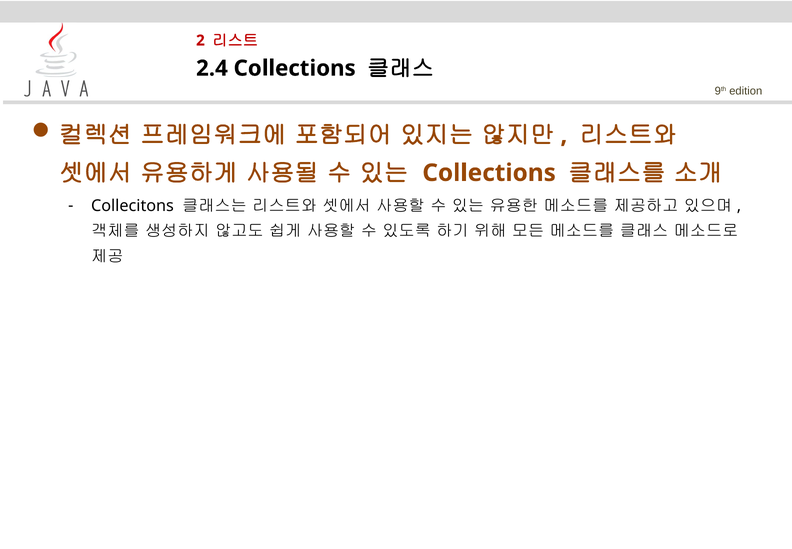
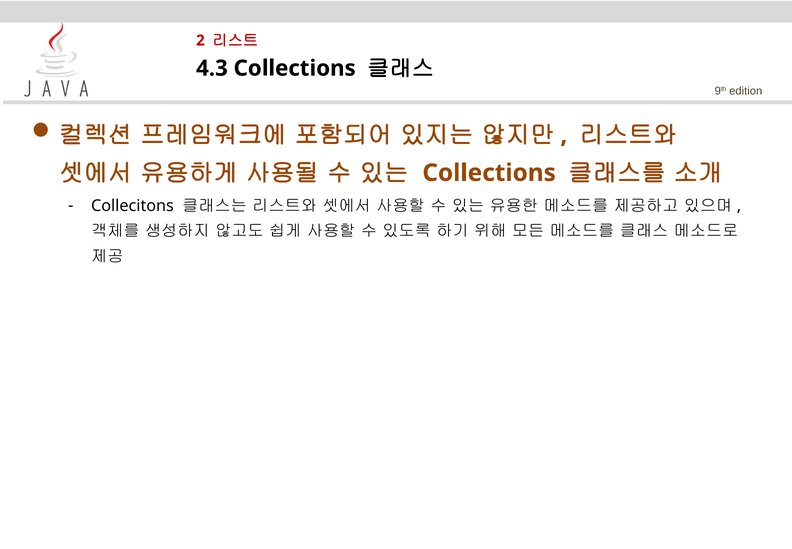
2.4: 2.4 -> 4.3
